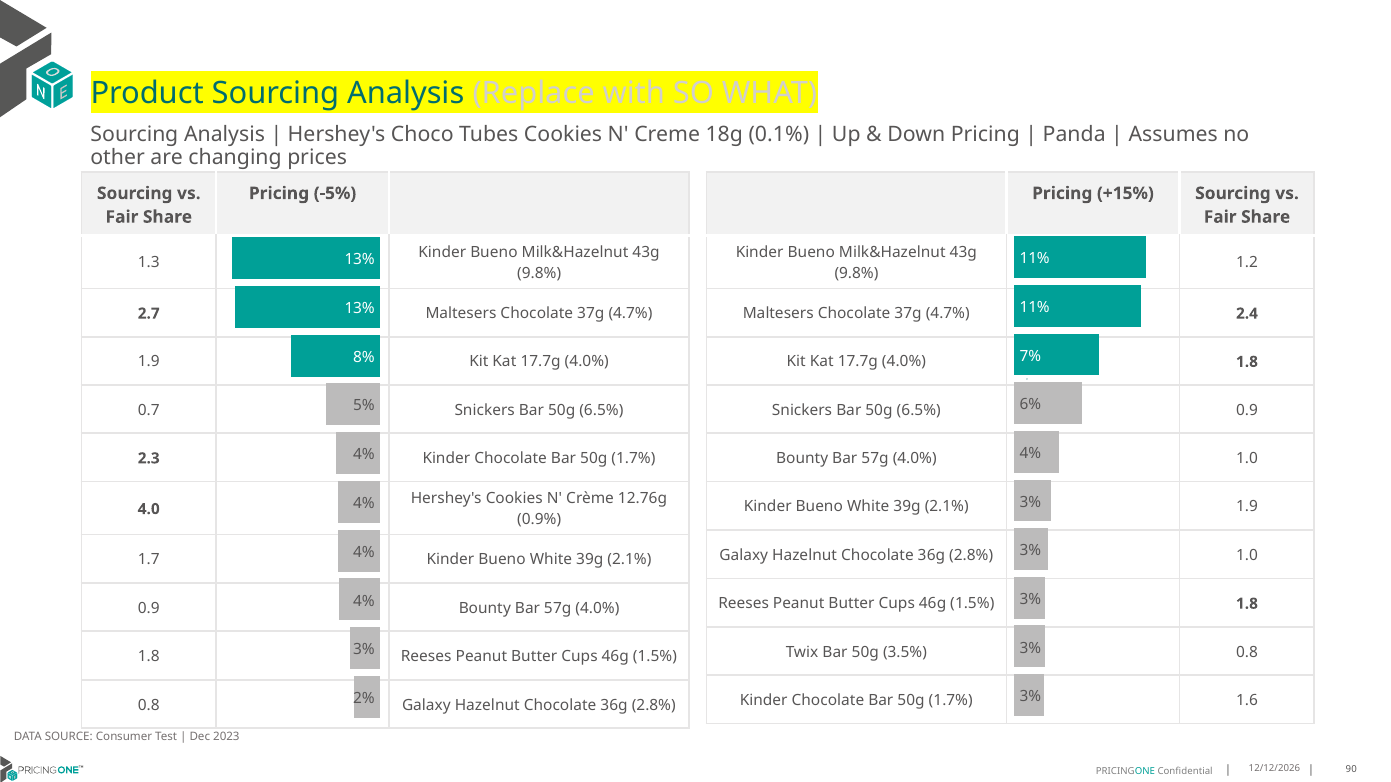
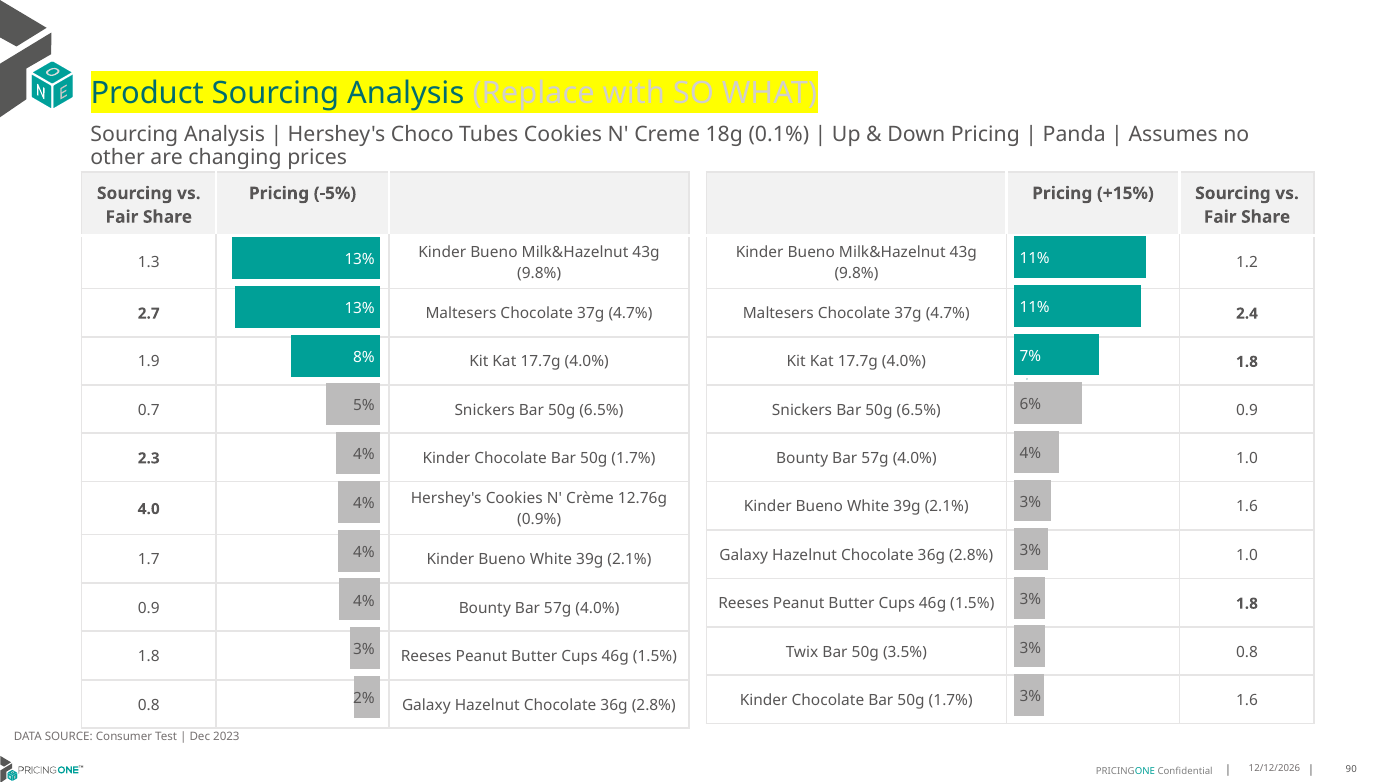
2.1% 1.9: 1.9 -> 1.6
